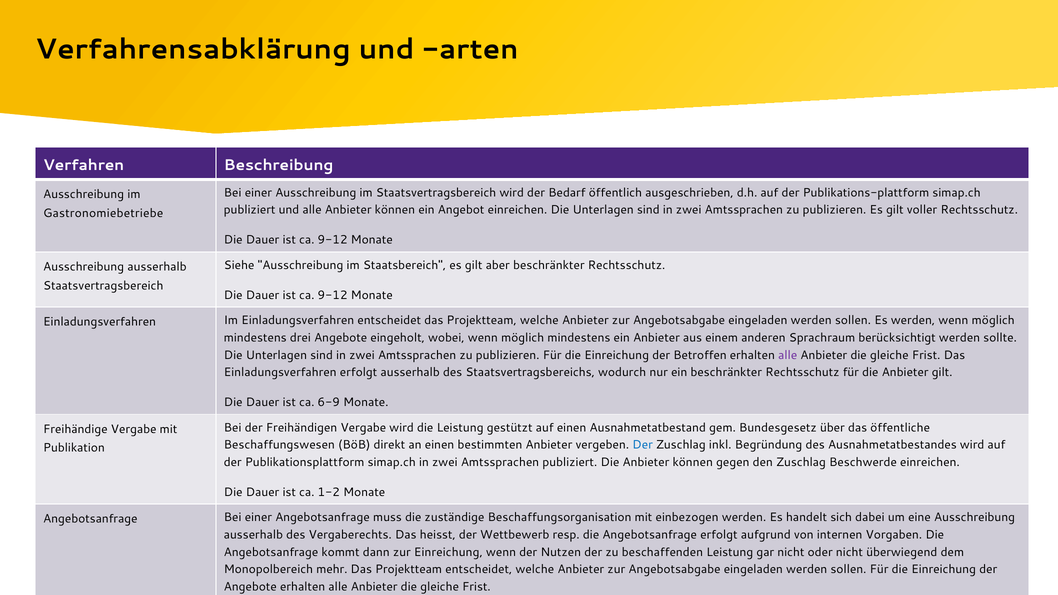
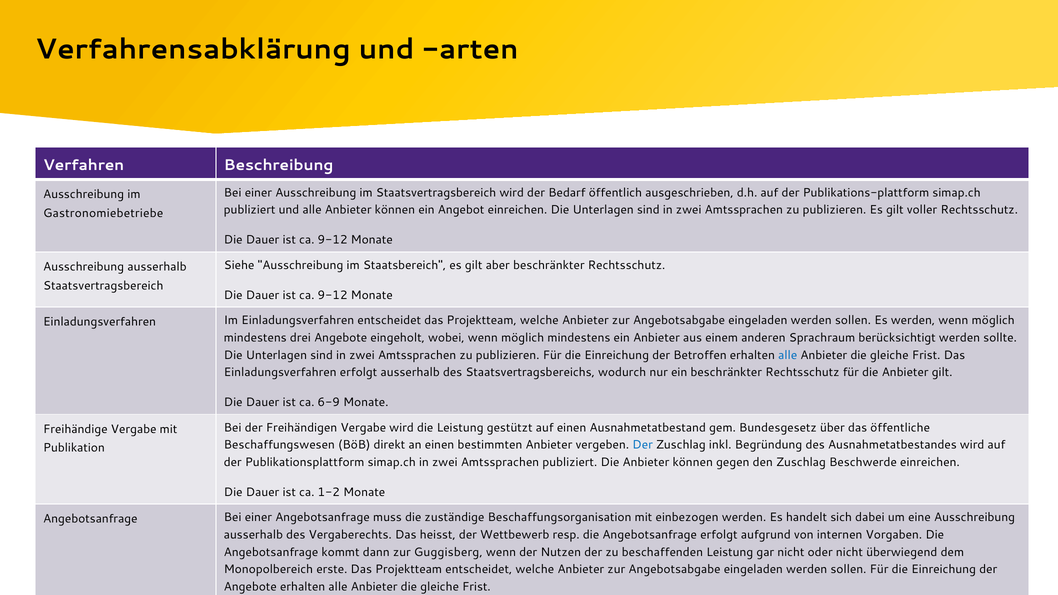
alle at (788, 355) colour: purple -> blue
zur Einreichung: Einreichung -> Guggisberg
mehr: mehr -> erste
